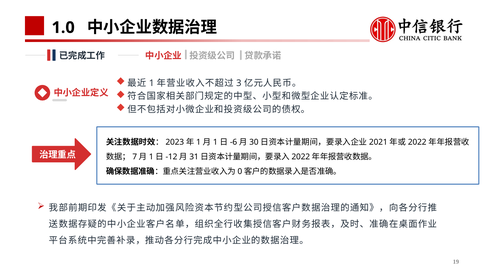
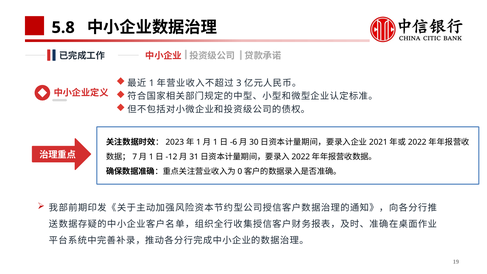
1.0: 1.0 -> 5.8
